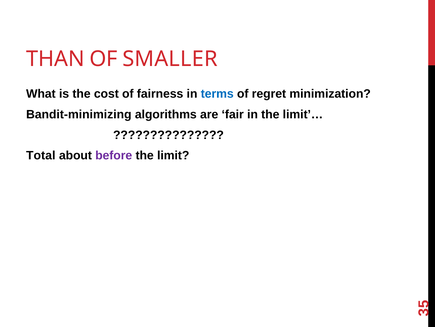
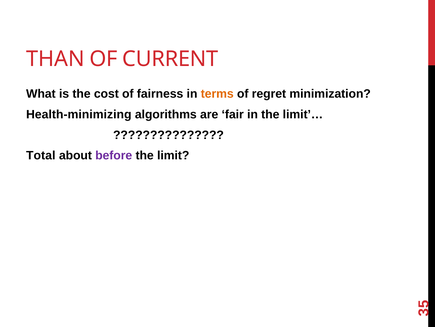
SMALLER: SMALLER -> CURRENT
terms colour: blue -> orange
Bandit-minimizing: Bandit-minimizing -> Health-minimizing
